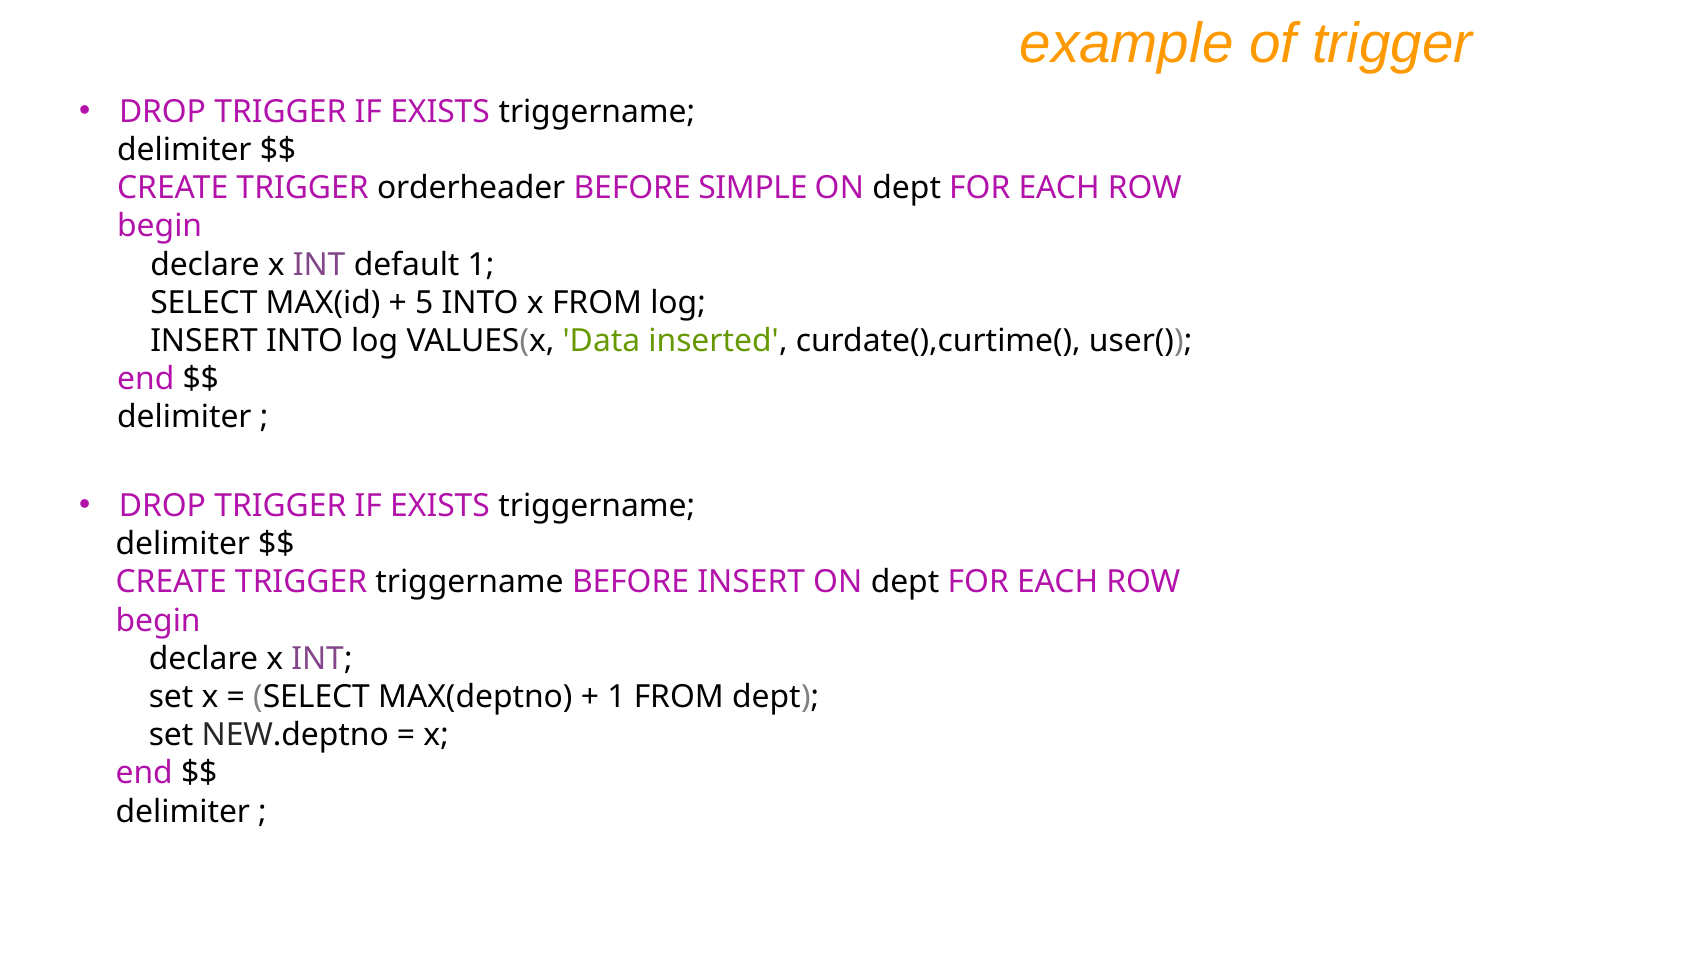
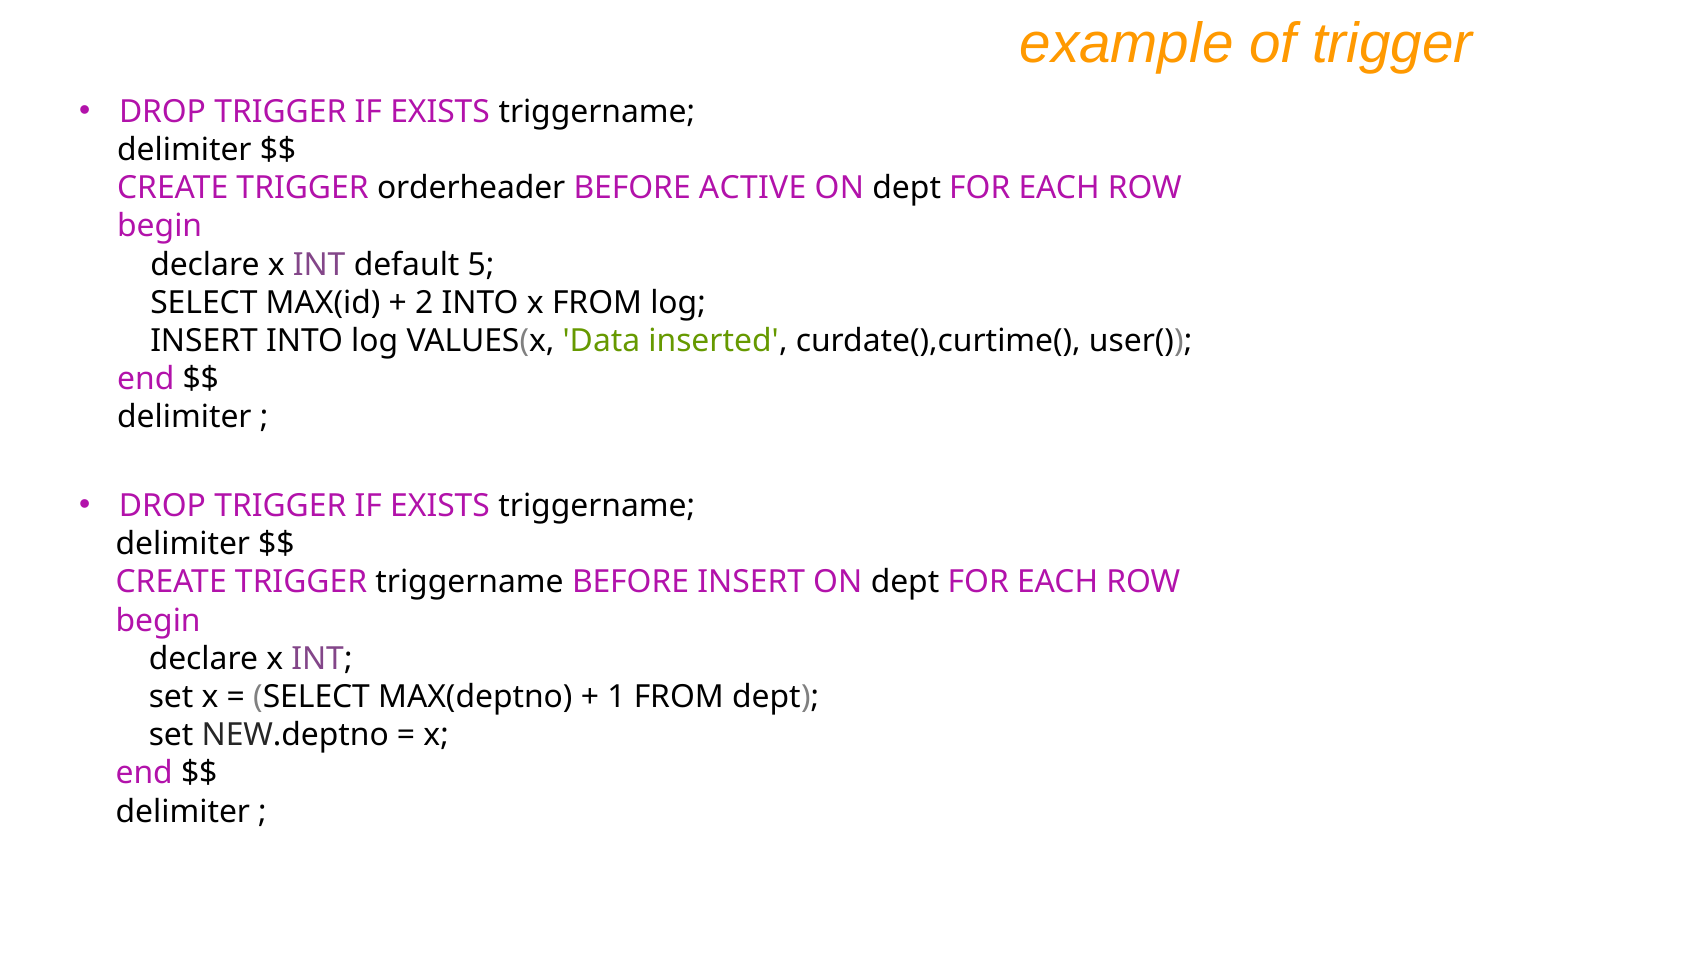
SIMPLE: SIMPLE -> ACTIVE
default 1: 1 -> 5
5: 5 -> 2
